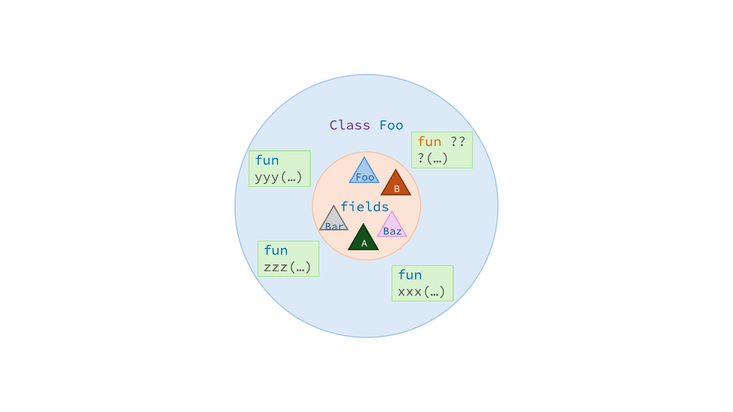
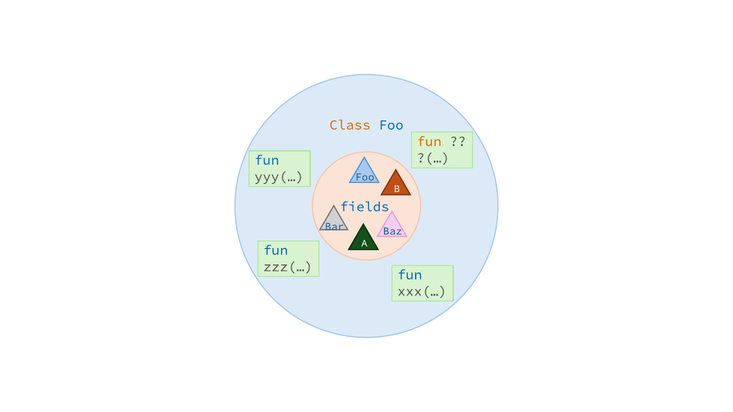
Class colour: purple -> orange
